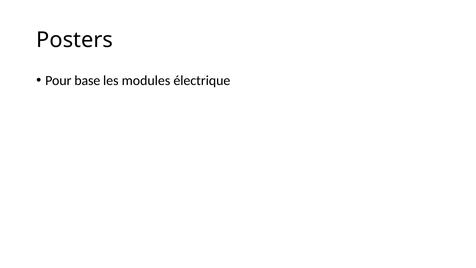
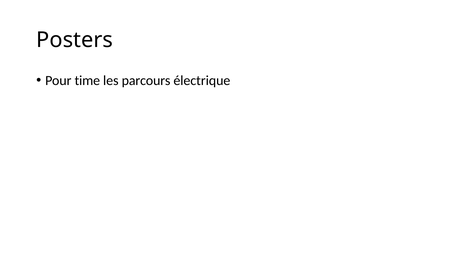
base: base -> time
modules: modules -> parcours
